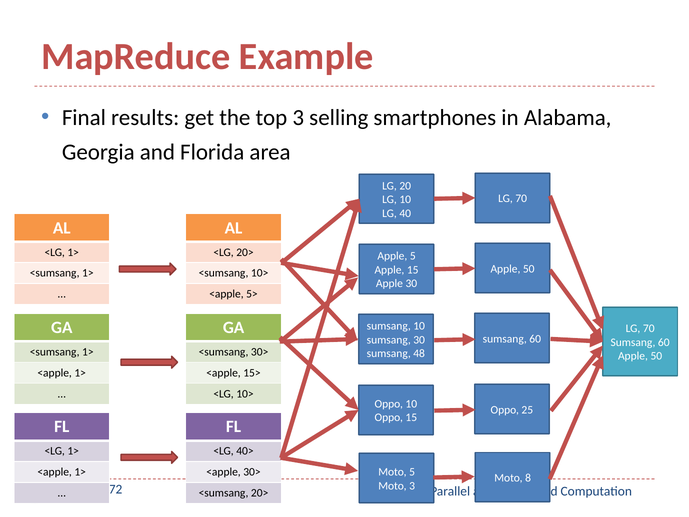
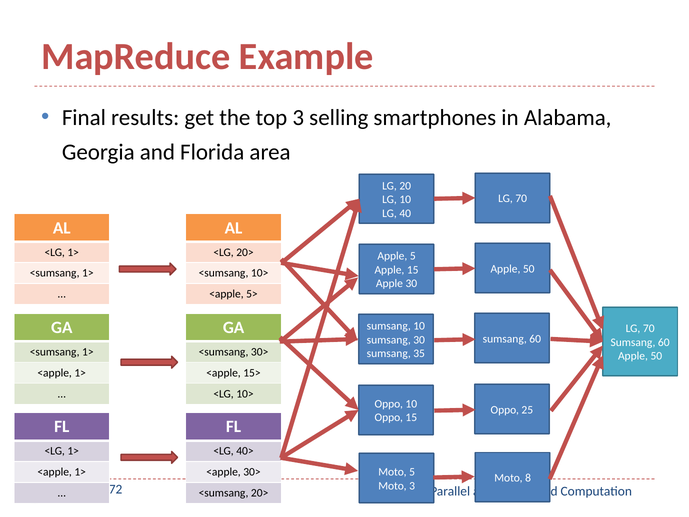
48: 48 -> 35
